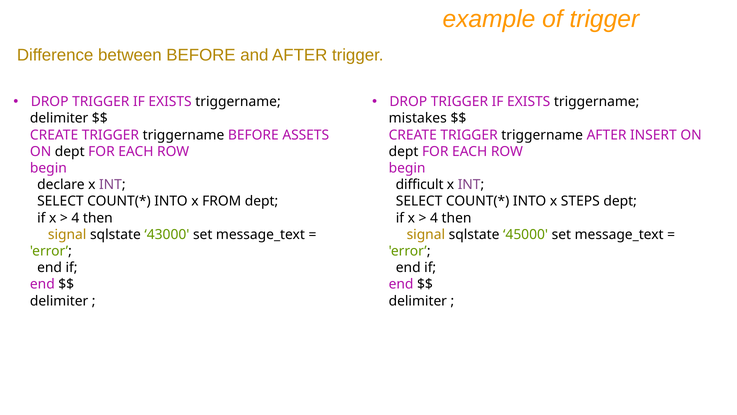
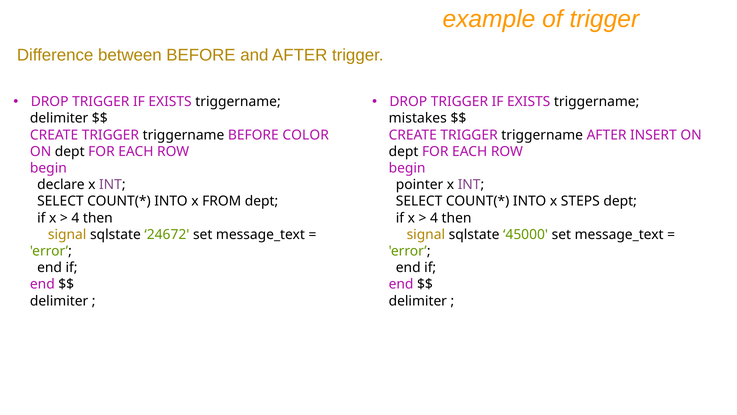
ASSETS: ASSETS -> COLOR
difficult: difficult -> pointer
43000: 43000 -> 24672
